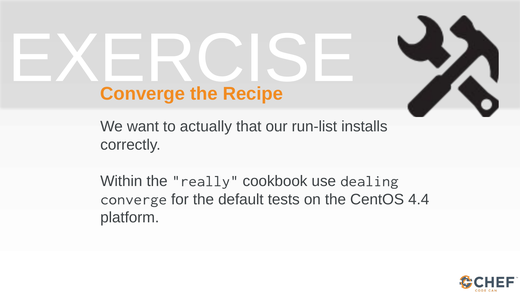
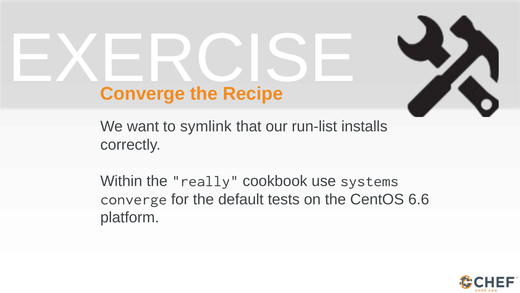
actually: actually -> symlink
dealing: dealing -> systems
4.4: 4.4 -> 6.6
